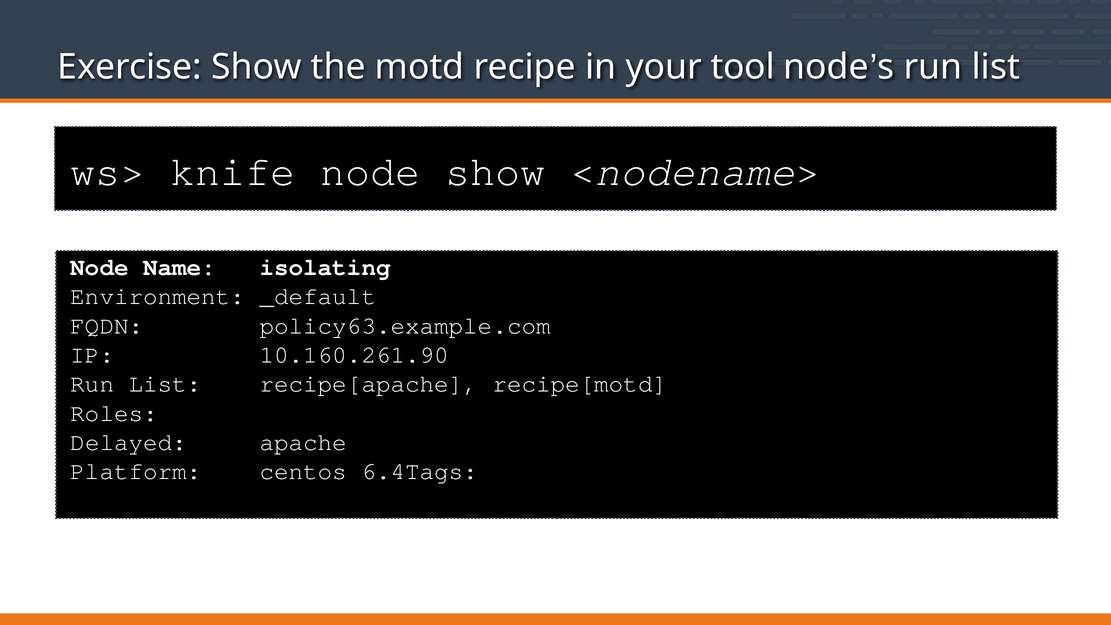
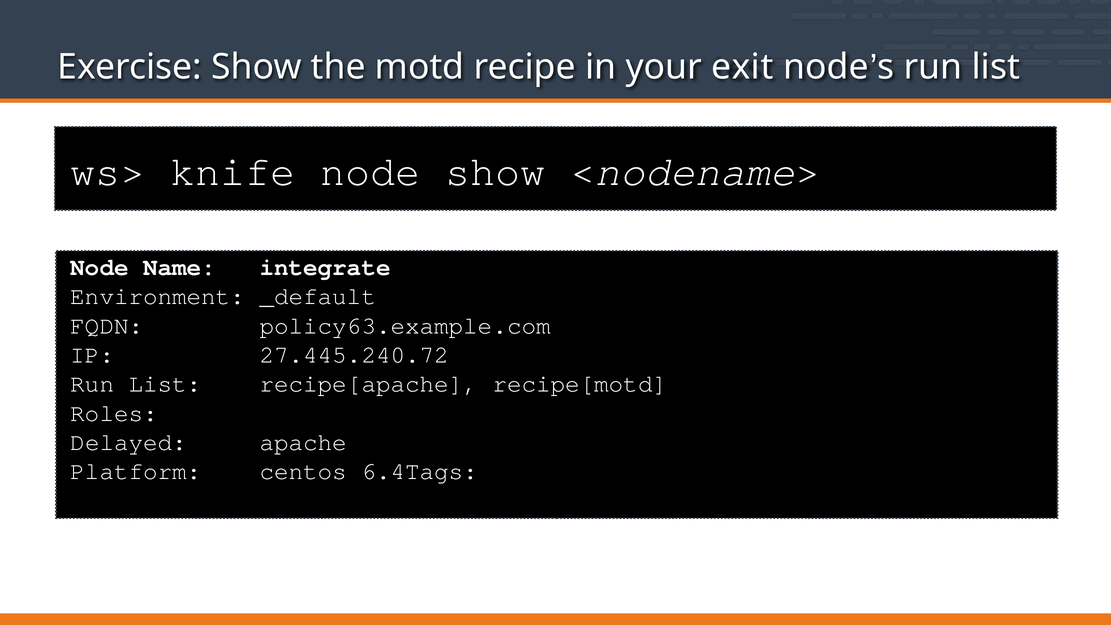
tool: tool -> exit
isolating: isolating -> integrate
10.160.261.90: 10.160.261.90 -> 27.445.240.72
